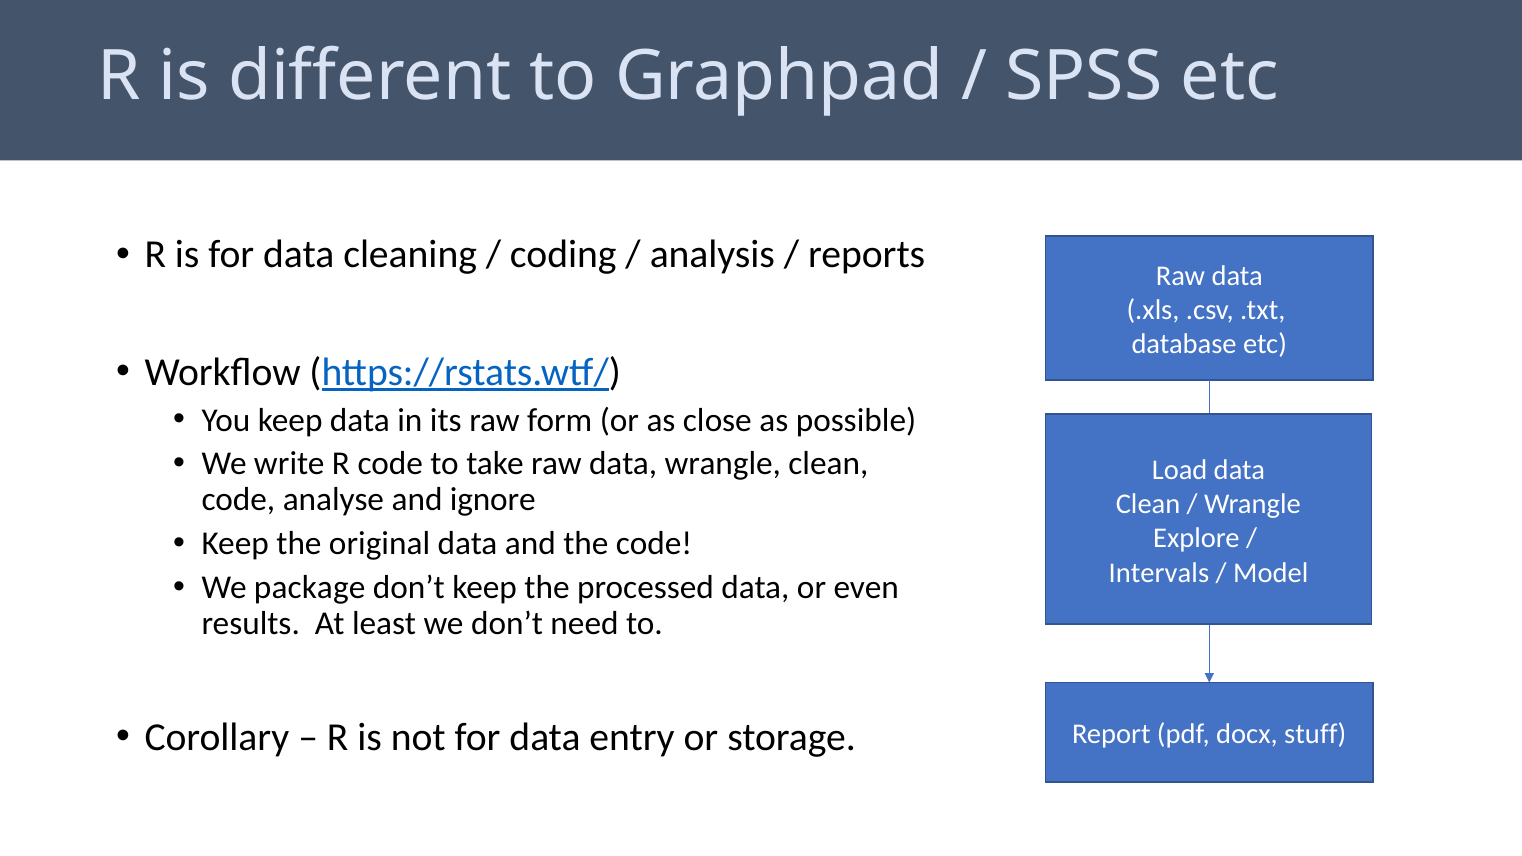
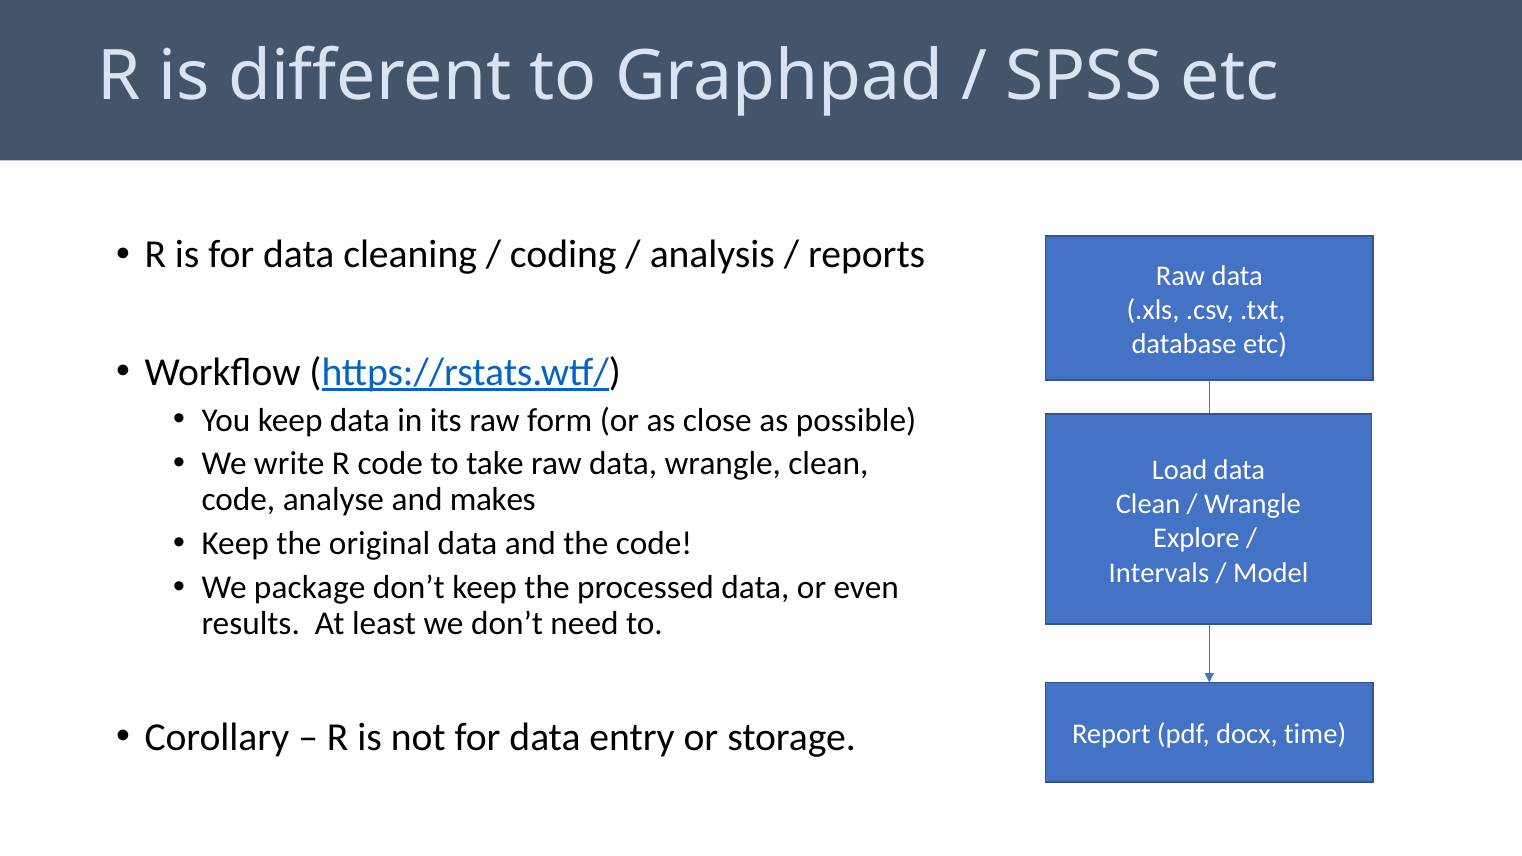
ignore: ignore -> makes
stuff: stuff -> time
